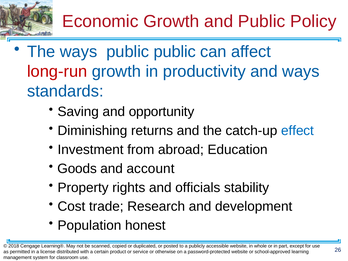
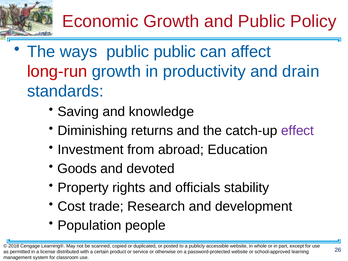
and ways: ways -> drain
opportunity: opportunity -> knowledge
effect colour: blue -> purple
account: account -> devoted
honest: honest -> people
